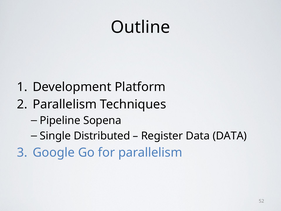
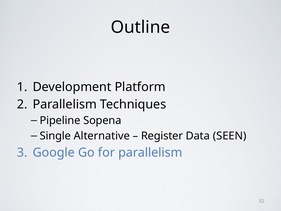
Distributed: Distributed -> Alternative
Data DATA: DATA -> SEEN
